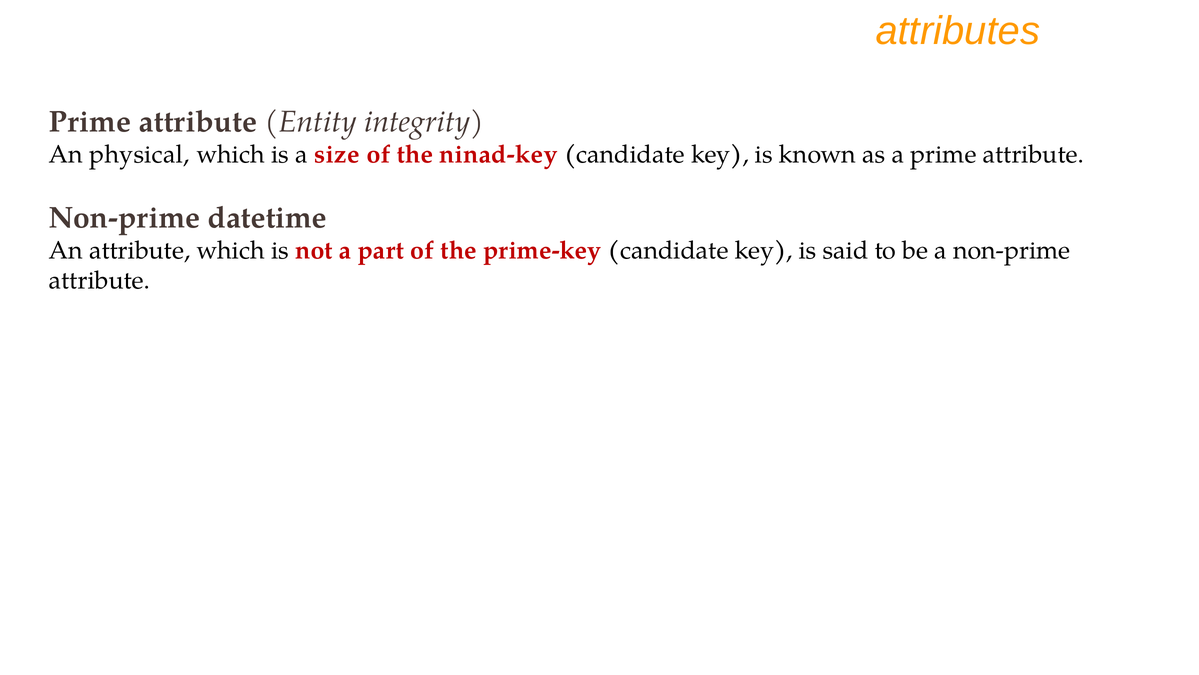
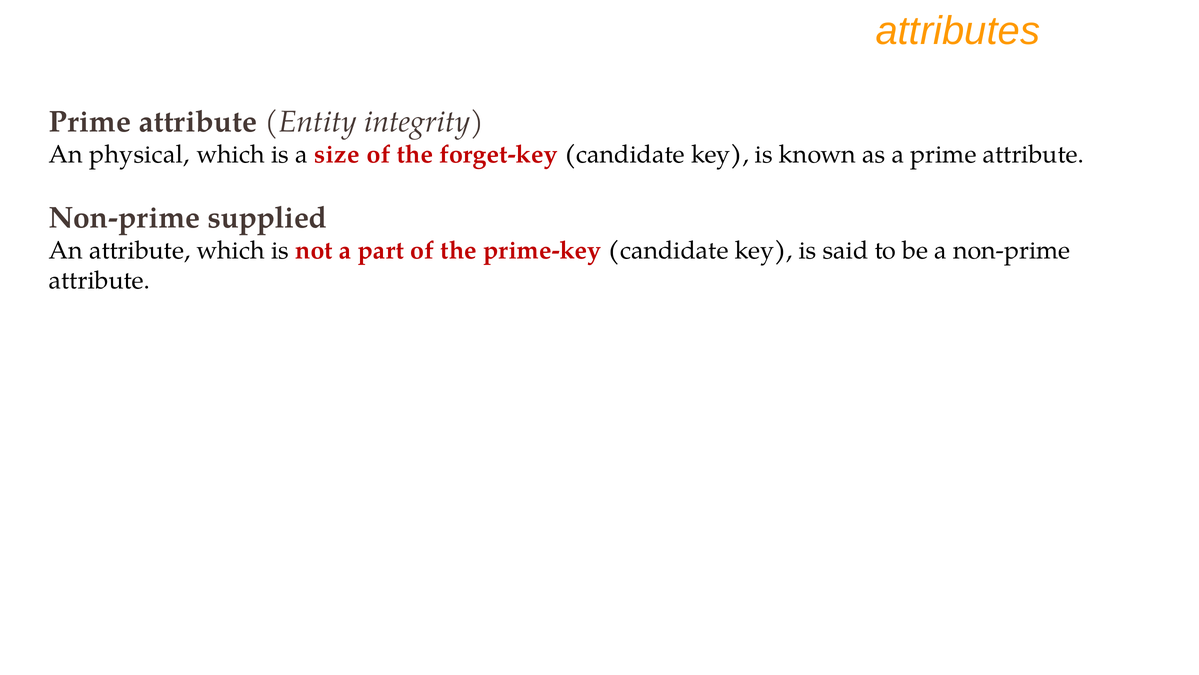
ninad-key: ninad-key -> forget-key
datetime: datetime -> supplied
